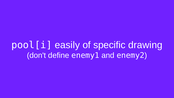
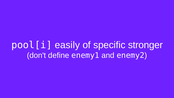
drawing: drawing -> stronger
